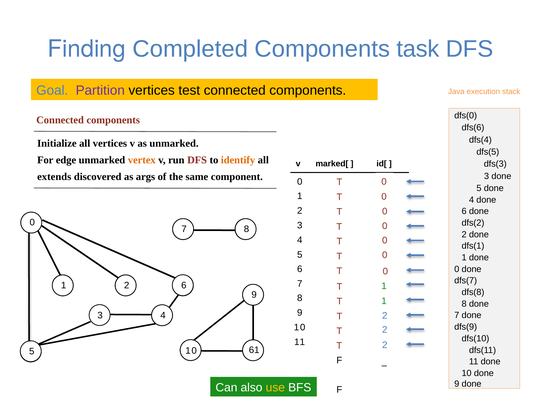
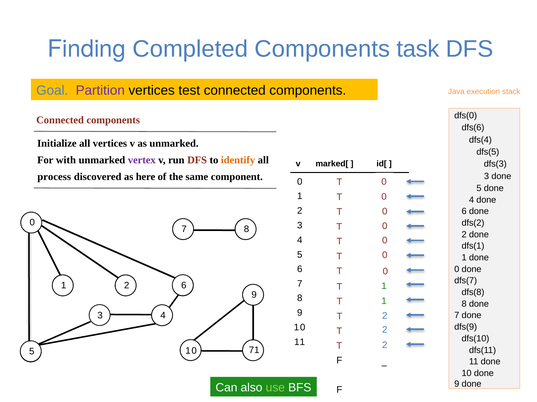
edge: edge -> with
vertex colour: orange -> purple
extends: extends -> process
args: args -> here
61: 61 -> 71
use colour: yellow -> light green
